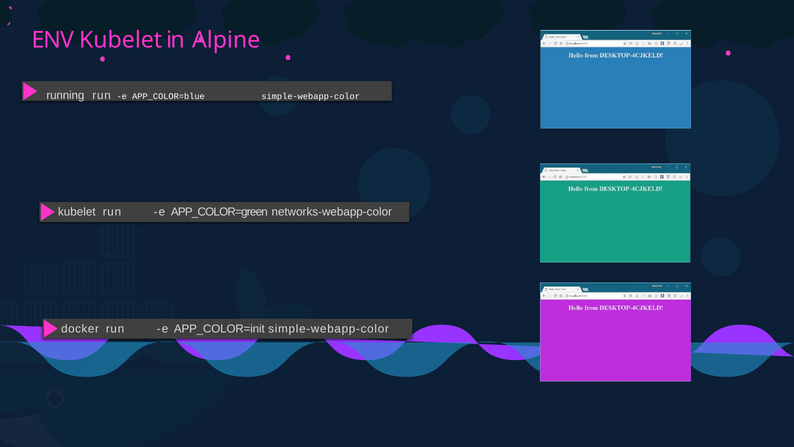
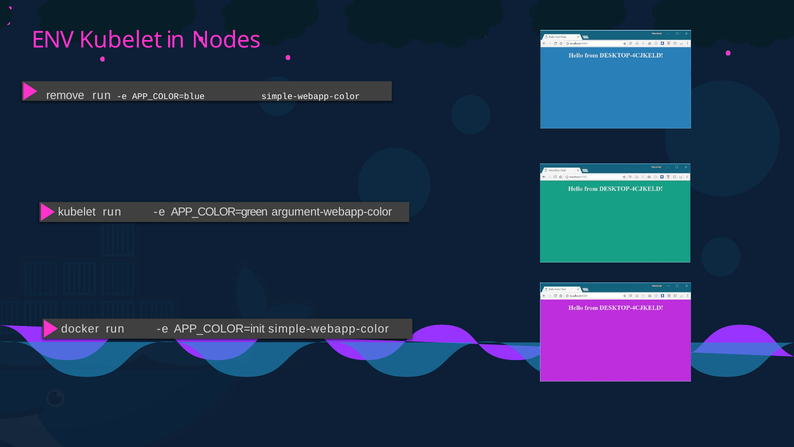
Alpine: Alpine -> Nodes
running: running -> remove
networks-webapp-color: networks-webapp-color -> argument-webapp-color
